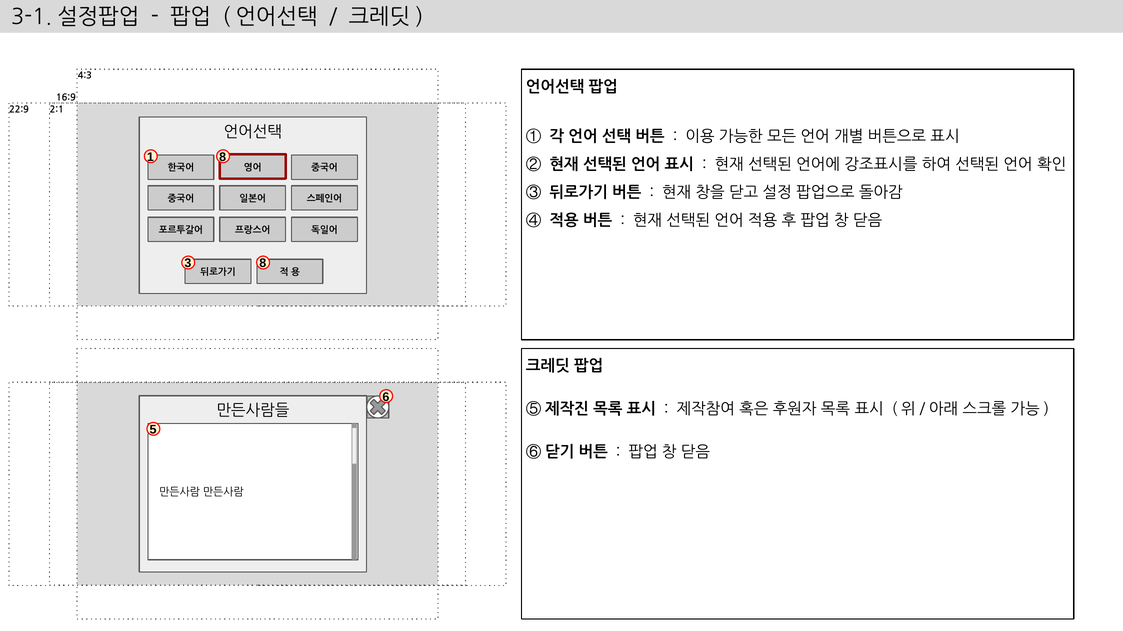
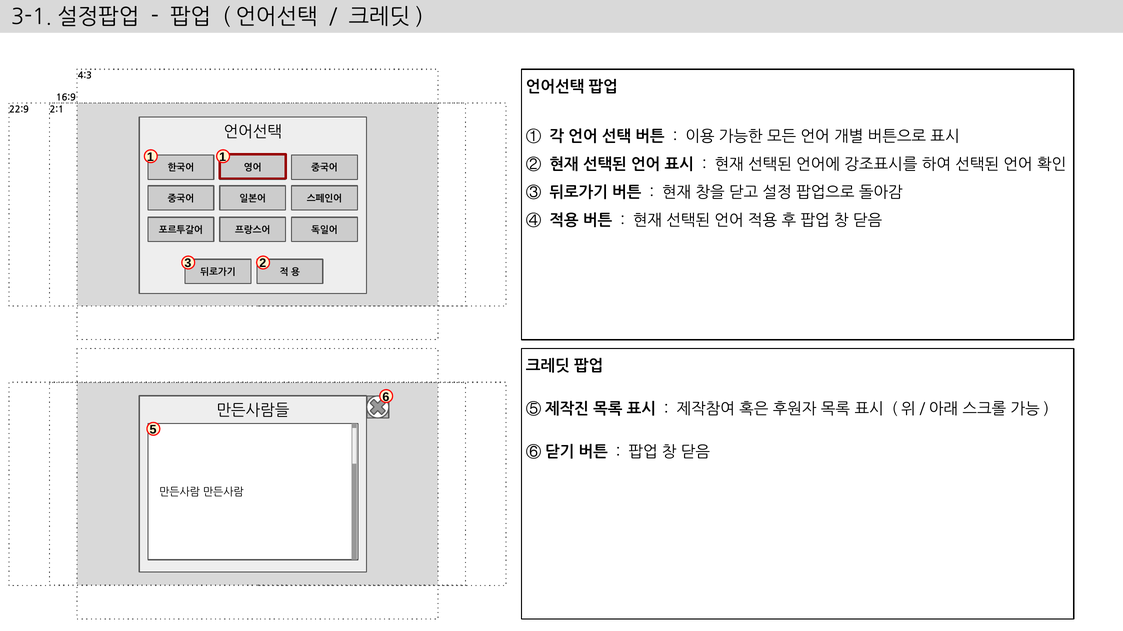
1 8: 8 -> 1
3 8: 8 -> 2
